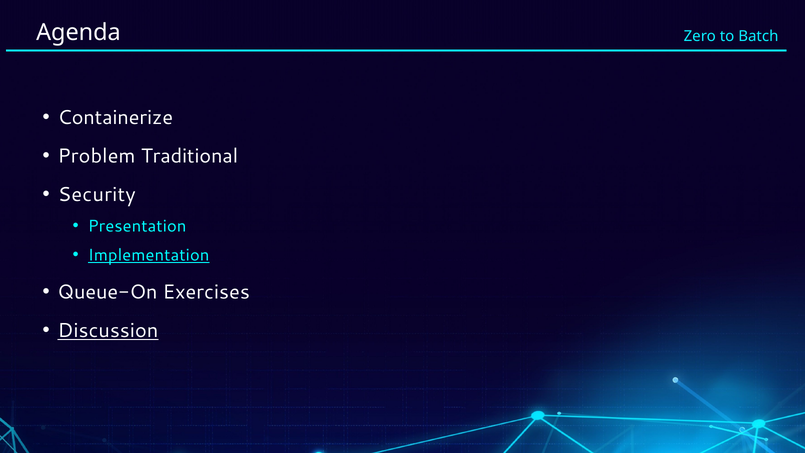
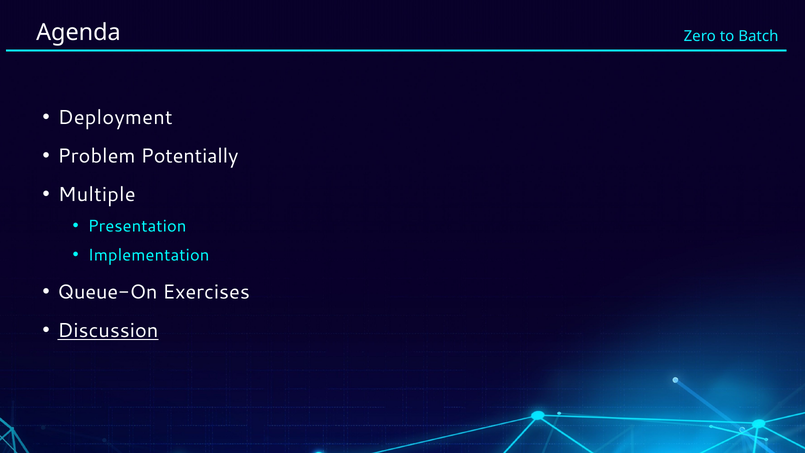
Containerize: Containerize -> Deployment
Traditional: Traditional -> Potentially
Security: Security -> Multiple
Implementation underline: present -> none
